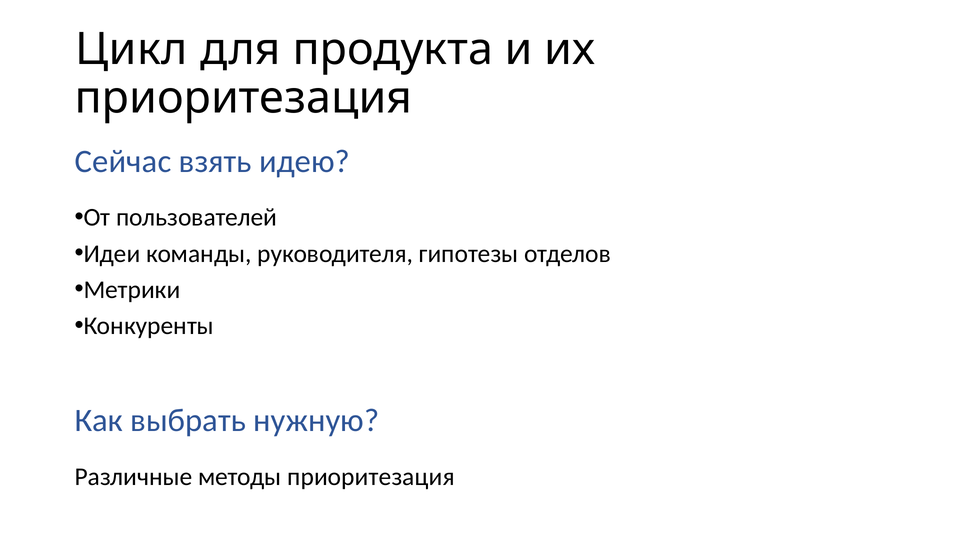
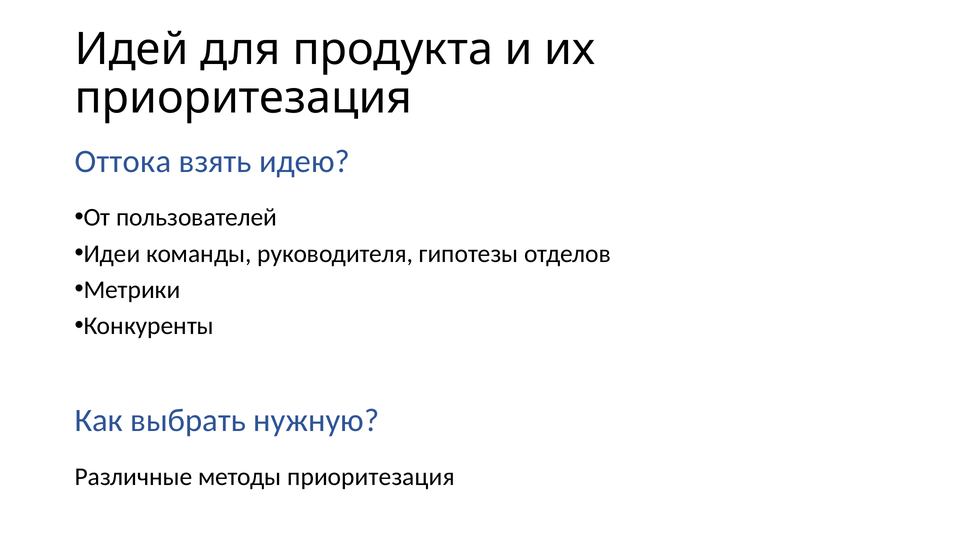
Цикл: Цикл -> Идей
Сейчас: Сейчас -> Оттока
